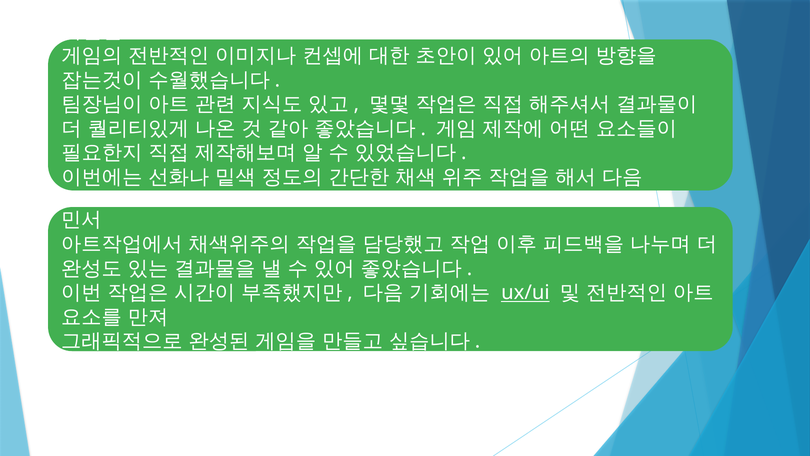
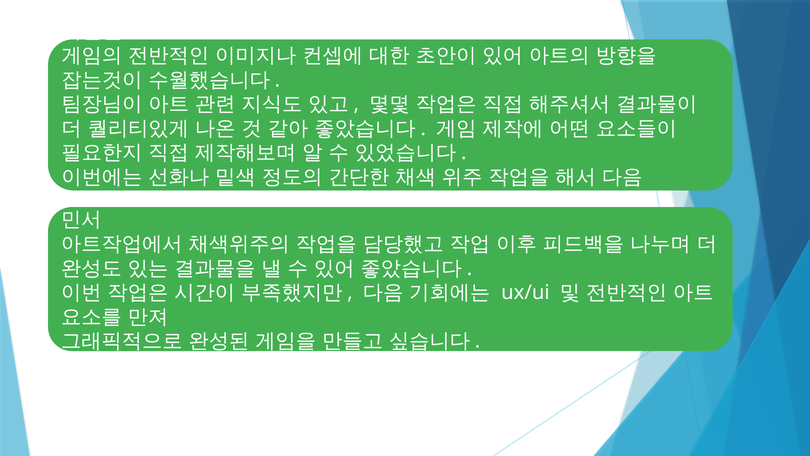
ux/ui underline: present -> none
